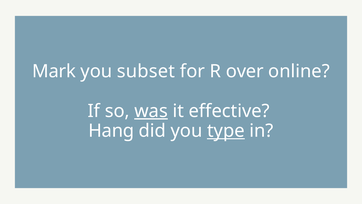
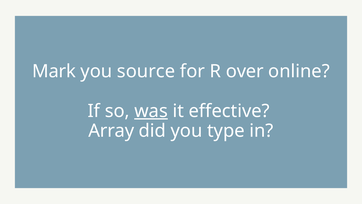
subset: subset -> source
Hang: Hang -> Array
type underline: present -> none
